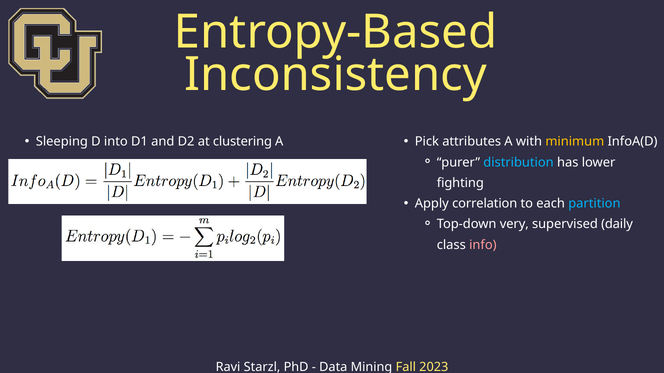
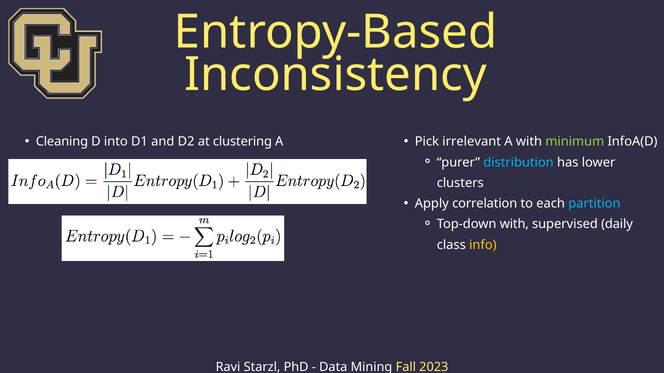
Sleeping: Sleeping -> Cleaning
attributes: attributes -> irrelevant
minimum colour: yellow -> light green
fighting: fighting -> clusters
Top-down very: very -> with
info colour: pink -> yellow
